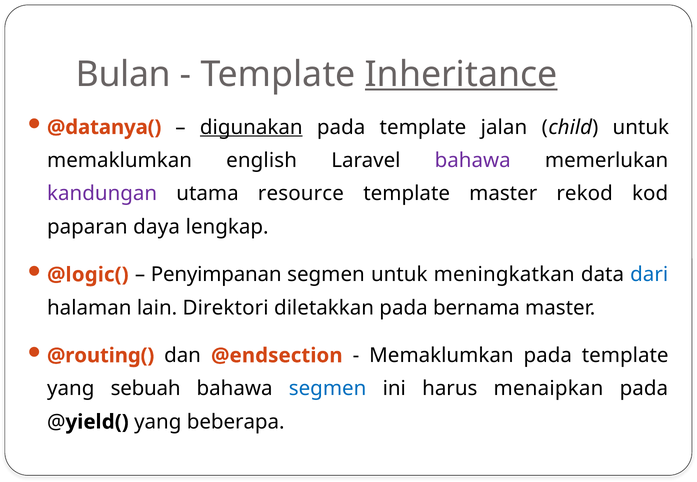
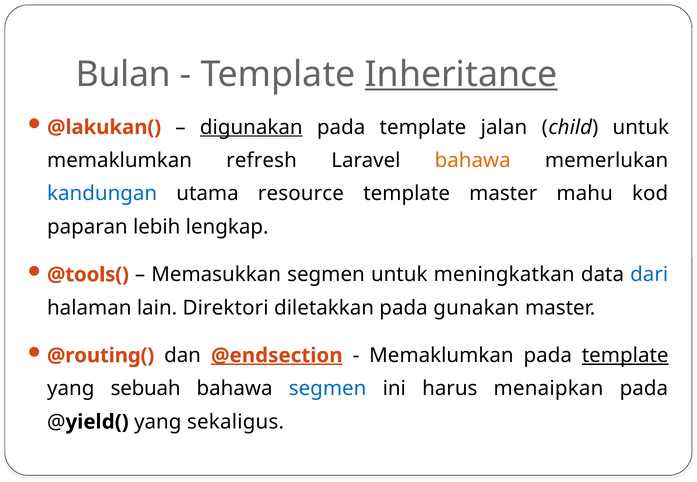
@datanya(: @datanya( -> @lakukan(
english: english -> refresh
bahawa at (473, 161) colour: purple -> orange
kandungan colour: purple -> blue
rekod: rekod -> mahu
daya: daya -> lebih
@logic(: @logic( -> @tools(
Penyimpanan: Penyimpanan -> Memasukkan
bernama: bernama -> gunakan
@endsection underline: none -> present
template at (625, 356) underline: none -> present
beberapa: beberapa -> sekaligus
